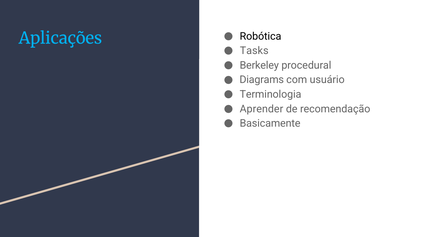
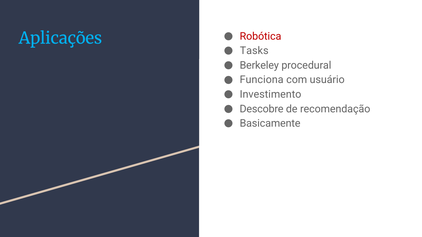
Robótica colour: black -> red
Diagrams: Diagrams -> Funciona
Terminologia: Terminologia -> Investimento
Aprender: Aprender -> Descobre
